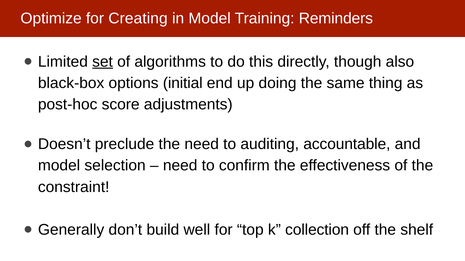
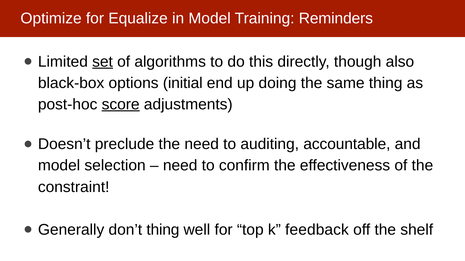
Creating: Creating -> Equalize
score underline: none -> present
don’t build: build -> thing
collection: collection -> feedback
